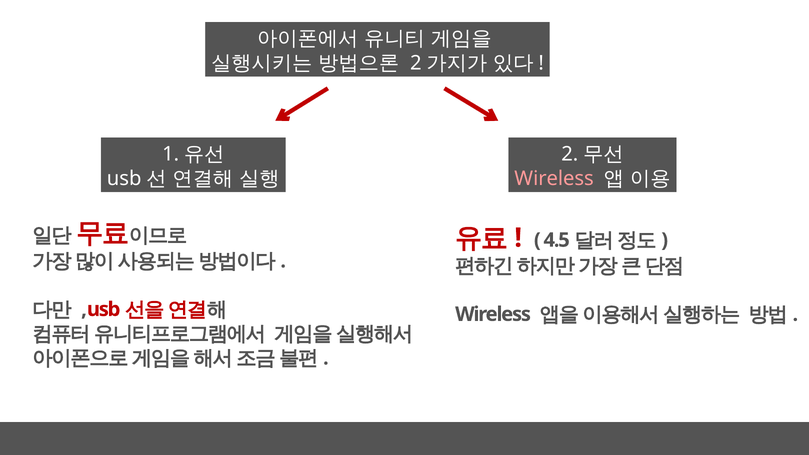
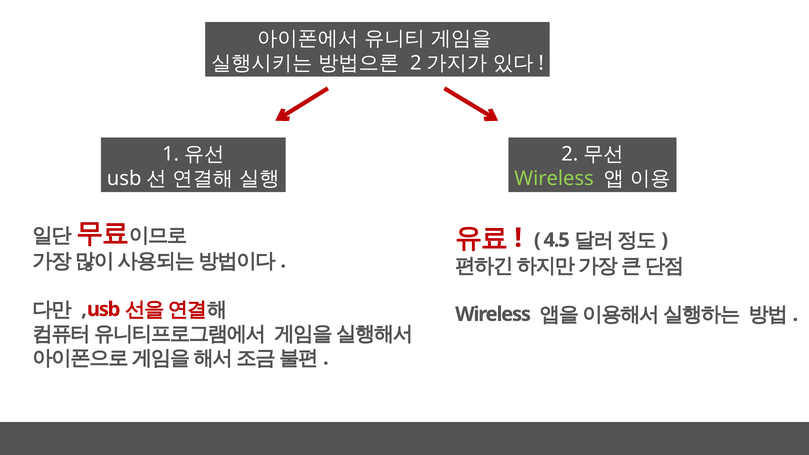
Wireless at (554, 178) colour: pink -> light green
